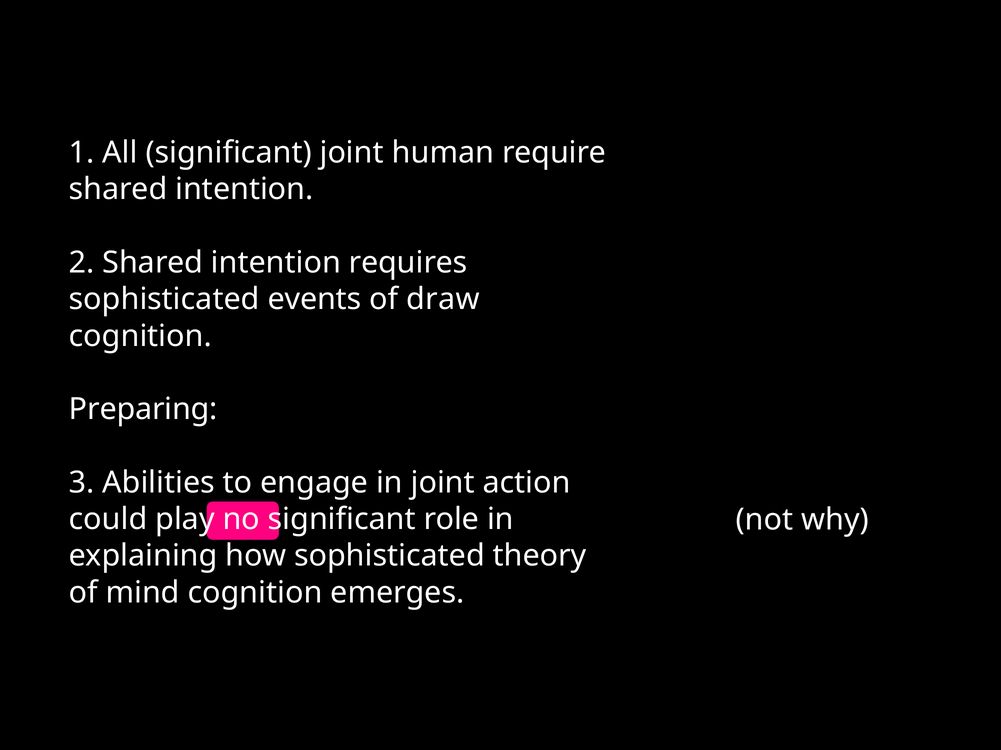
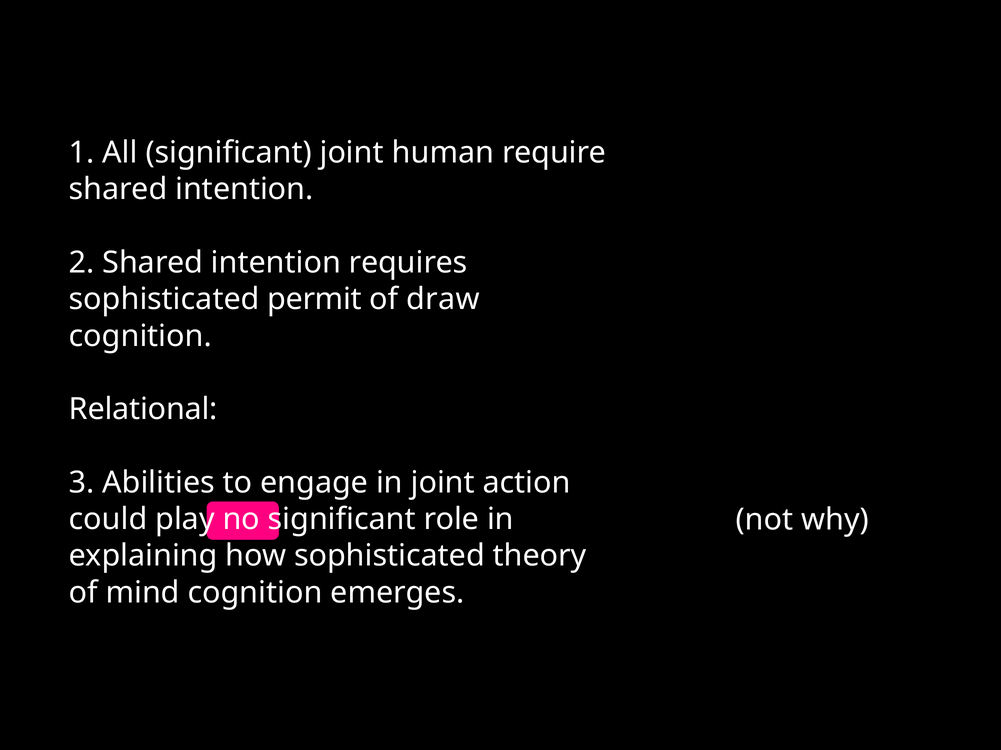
events: events -> permit
Preparing: Preparing -> Relational
